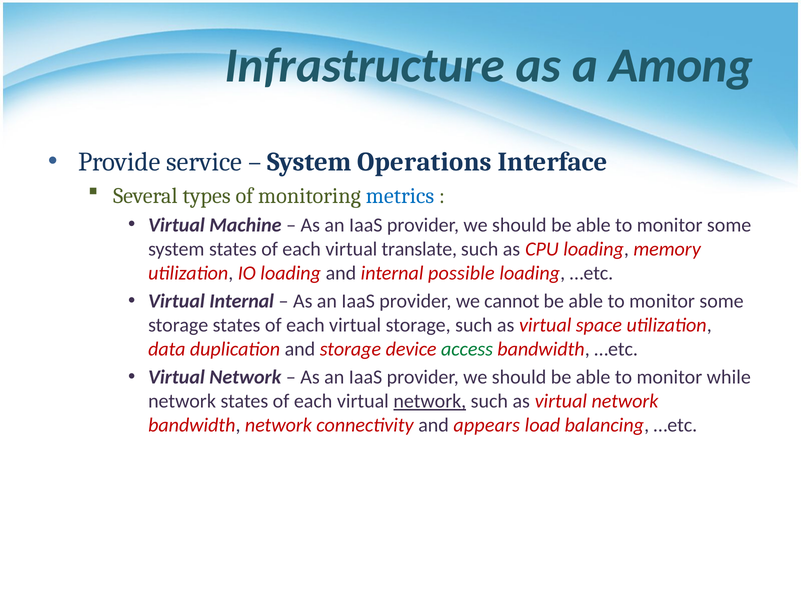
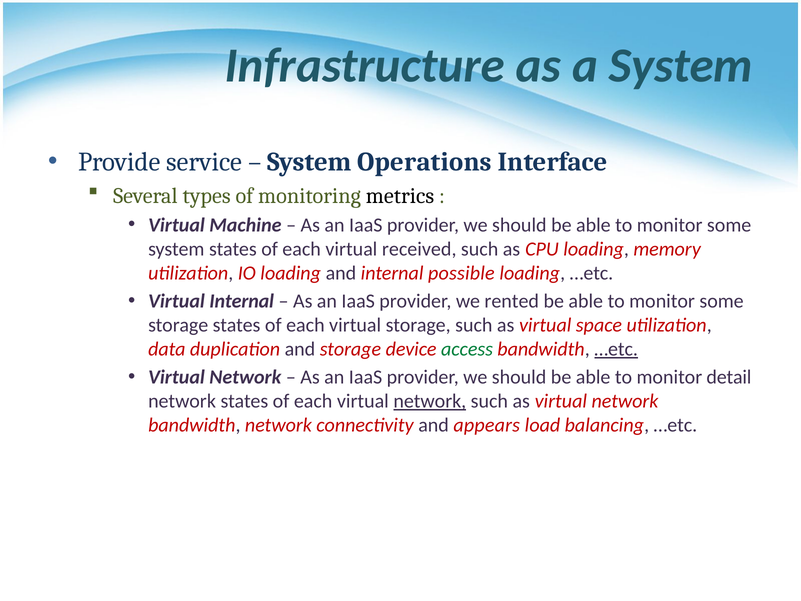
a Among: Among -> System
metrics colour: blue -> black
translate: translate -> received
cannot: cannot -> rented
…etc at (616, 349) underline: none -> present
while: while -> detail
